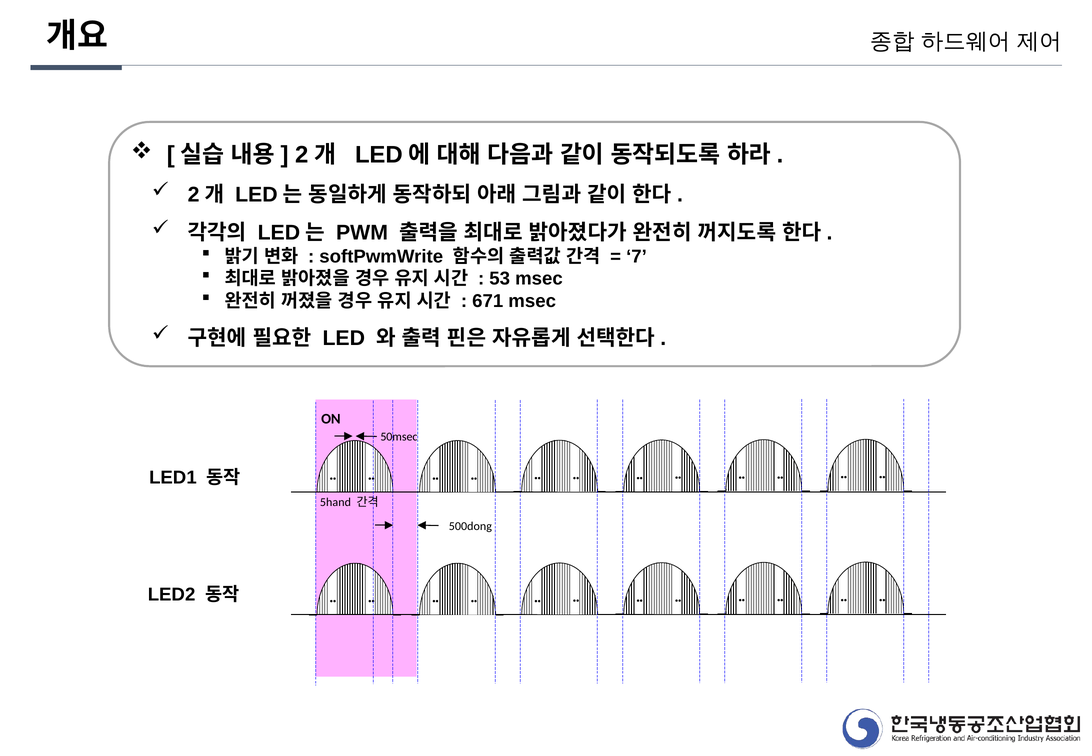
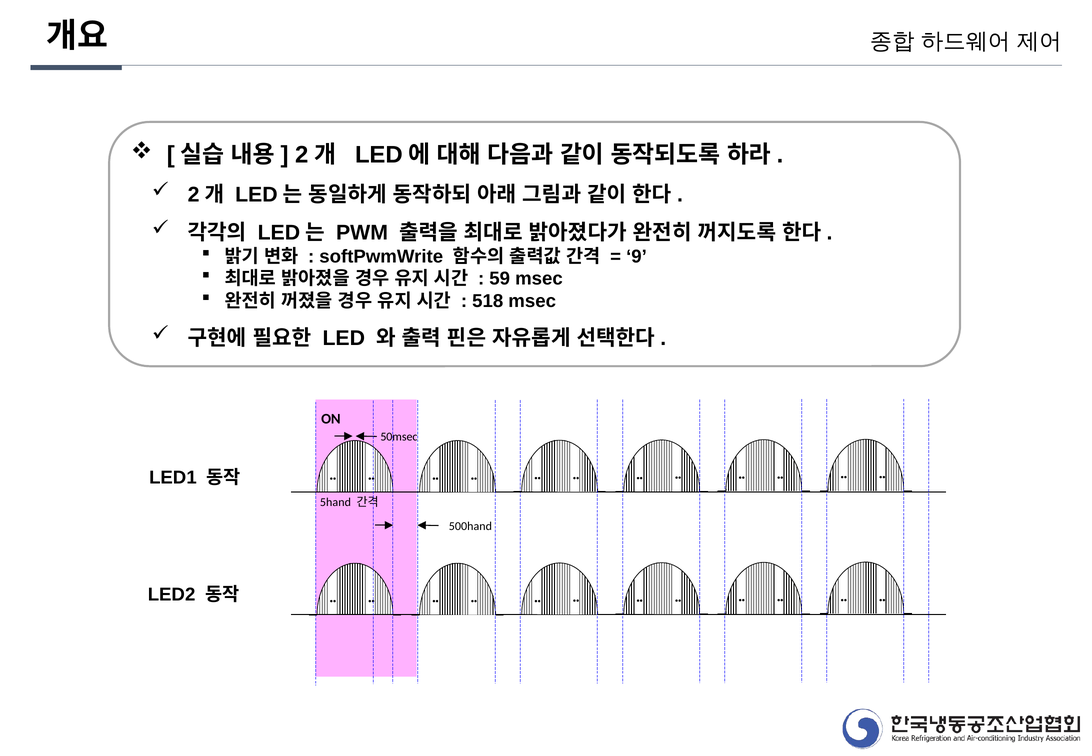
7: 7 -> 9
53: 53 -> 59
671: 671 -> 518
500dong: 500dong -> 500hand
